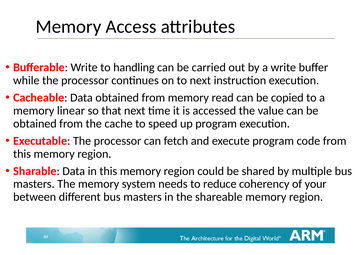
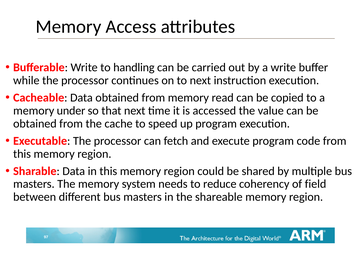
linear: linear -> under
your: your -> field
